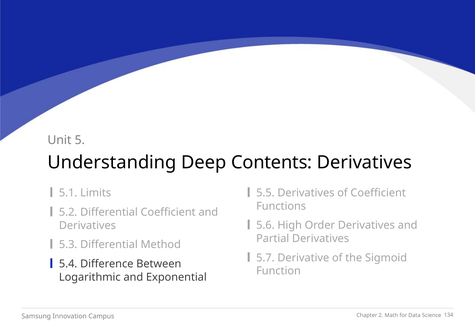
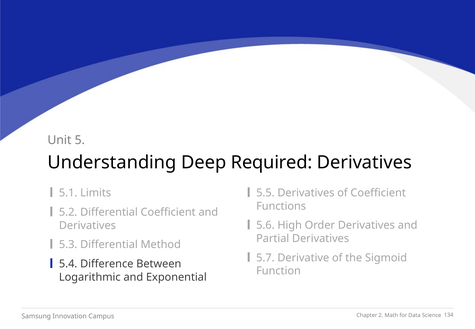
Contents: Contents -> Required
